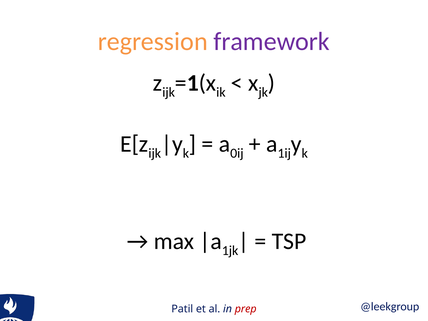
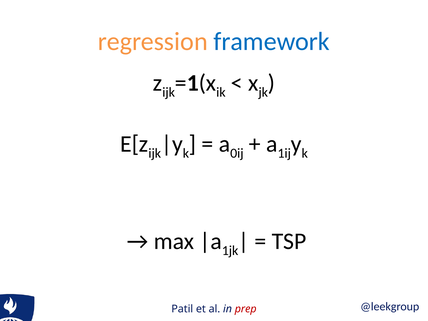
framework colour: purple -> blue
